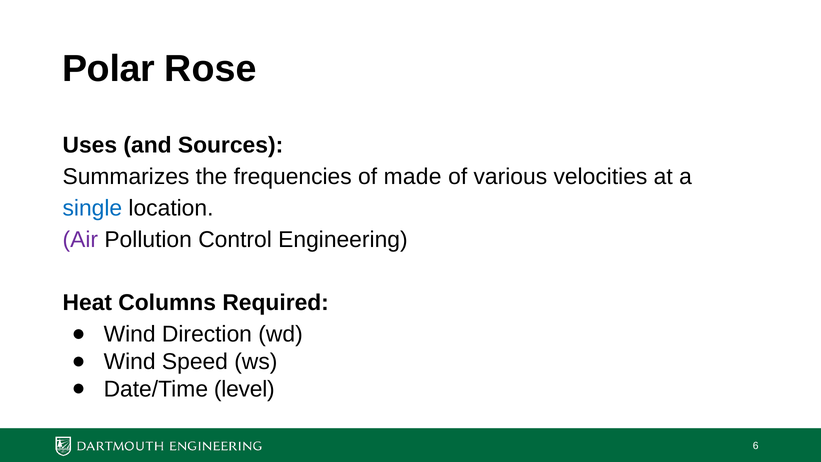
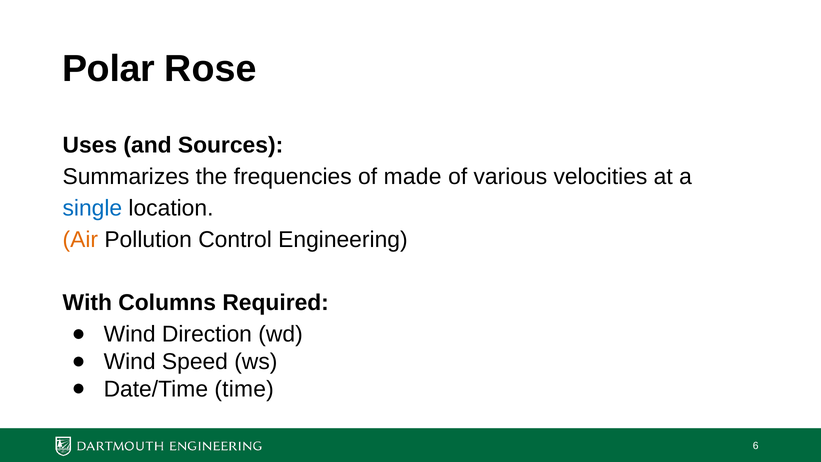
Air colour: purple -> orange
Heat: Heat -> With
level: level -> time
